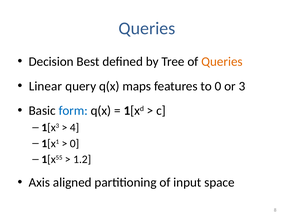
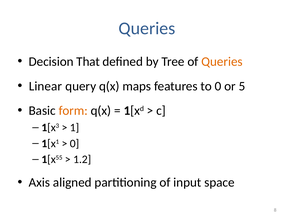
Best: Best -> That
3: 3 -> 5
form colour: blue -> orange
4: 4 -> 1
